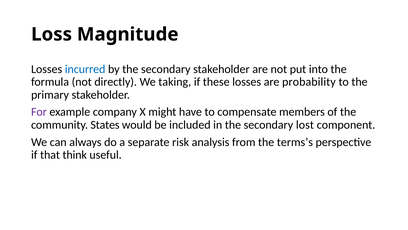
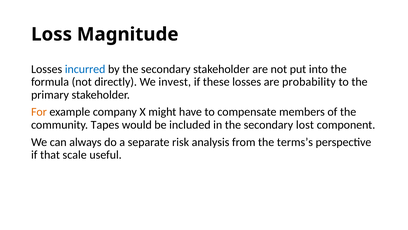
taking: taking -> invest
For colour: purple -> orange
States: States -> Tapes
think: think -> scale
